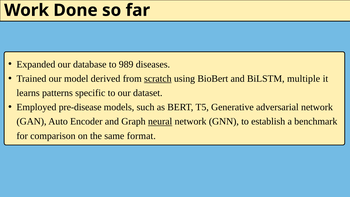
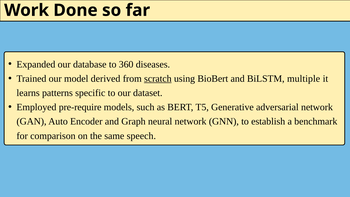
989: 989 -> 360
pre-disease: pre-disease -> pre-require
neural underline: present -> none
format: format -> speech
